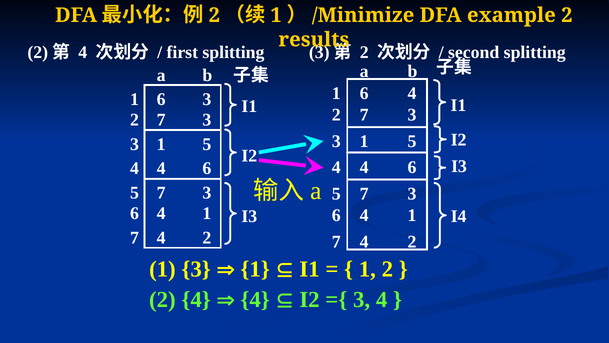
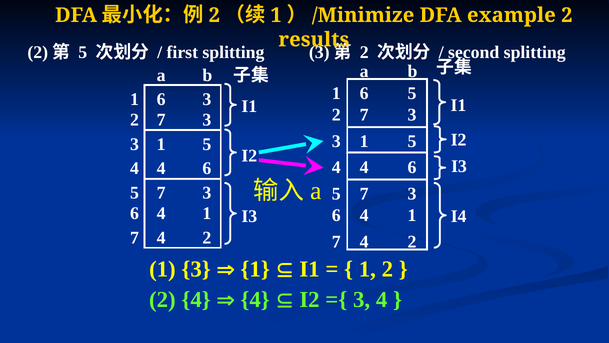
4 at (83, 52): 4 -> 5
6 4: 4 -> 5
